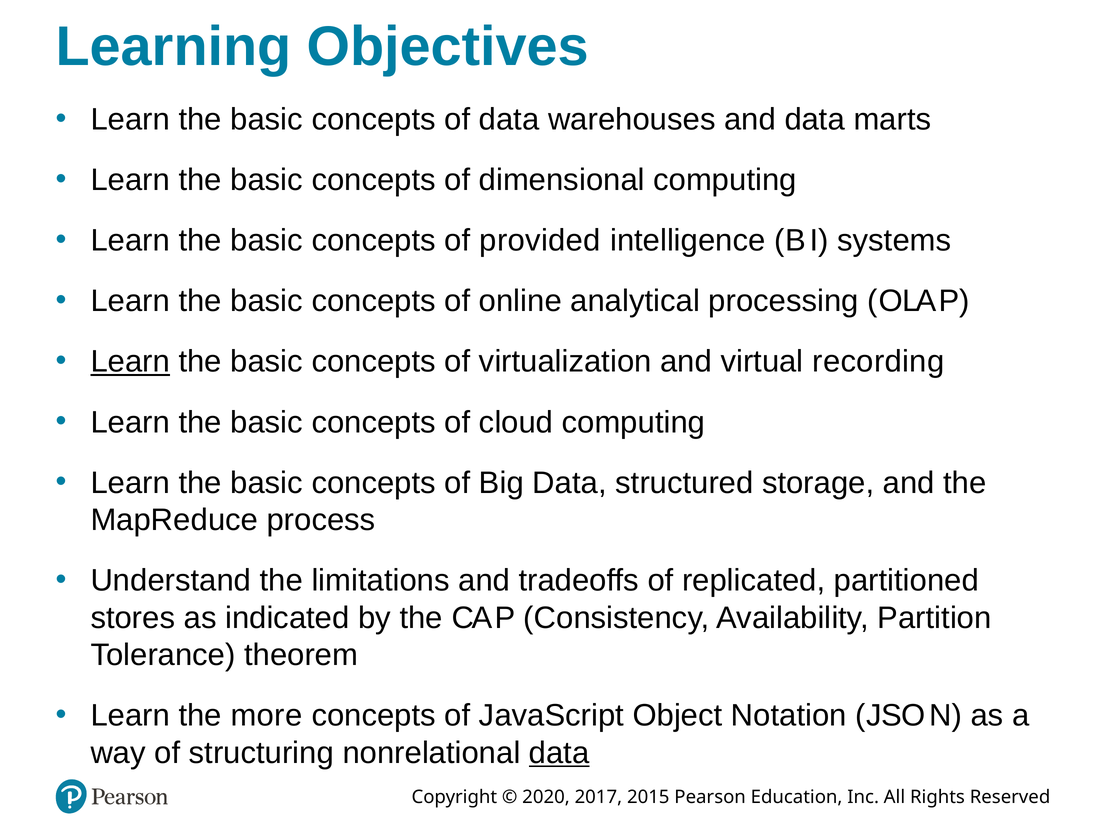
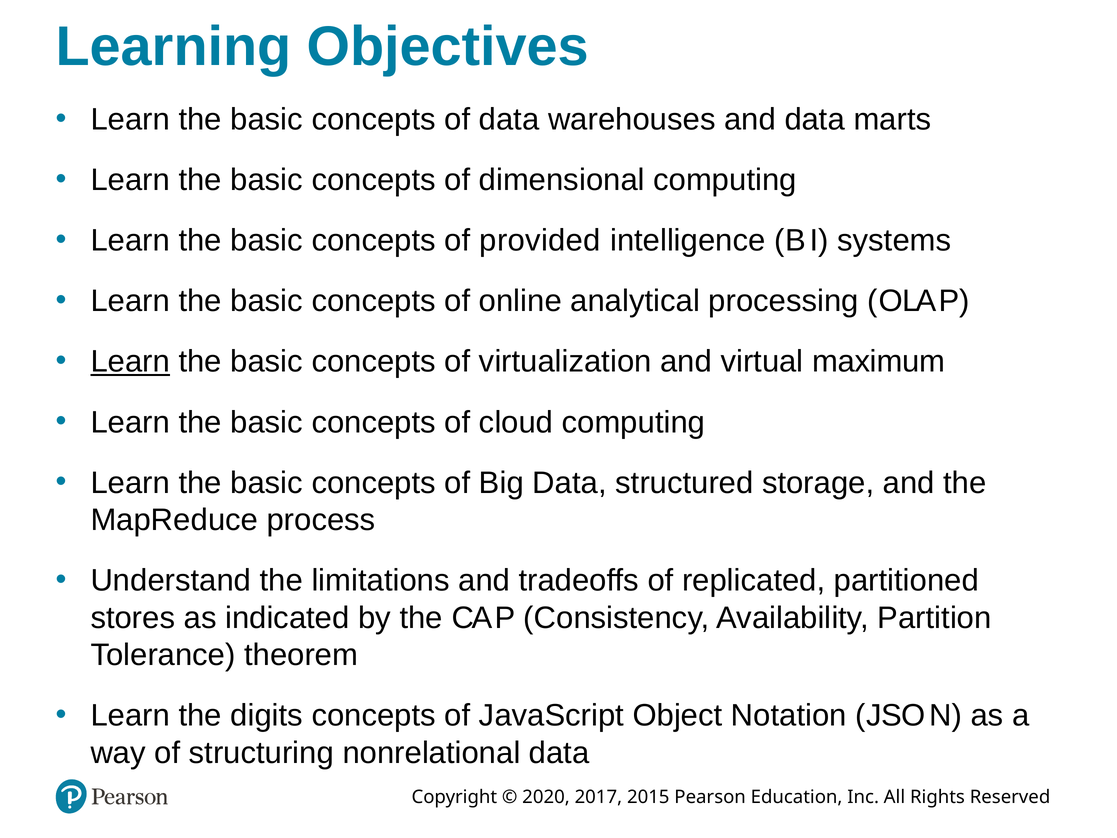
recording: recording -> maximum
more: more -> digits
data at (559, 753) underline: present -> none
